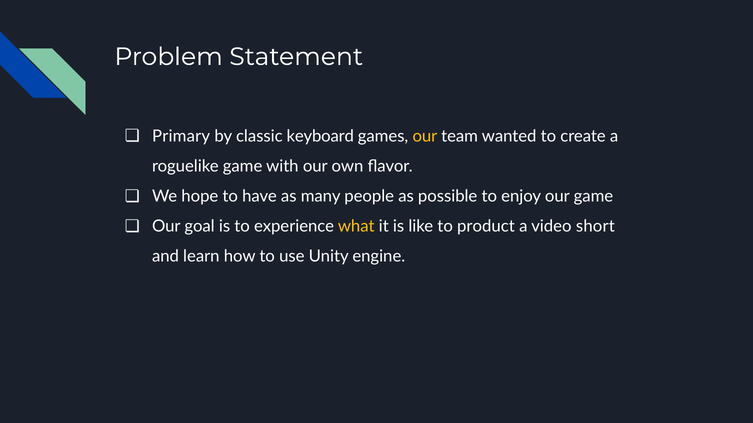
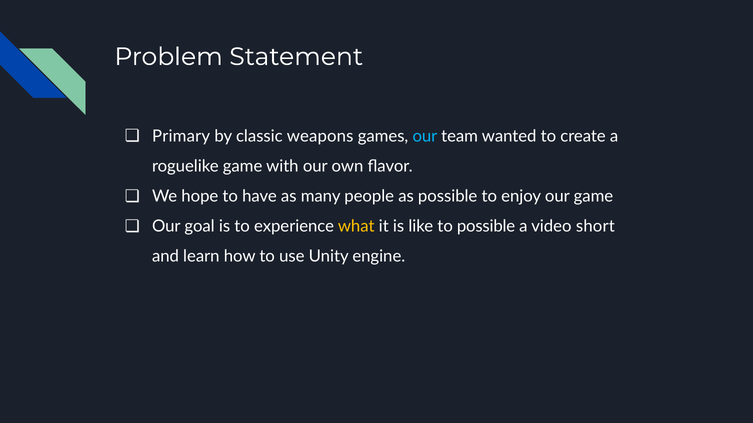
keyboard: keyboard -> weapons
our at (425, 136) colour: yellow -> light blue
to product: product -> possible
